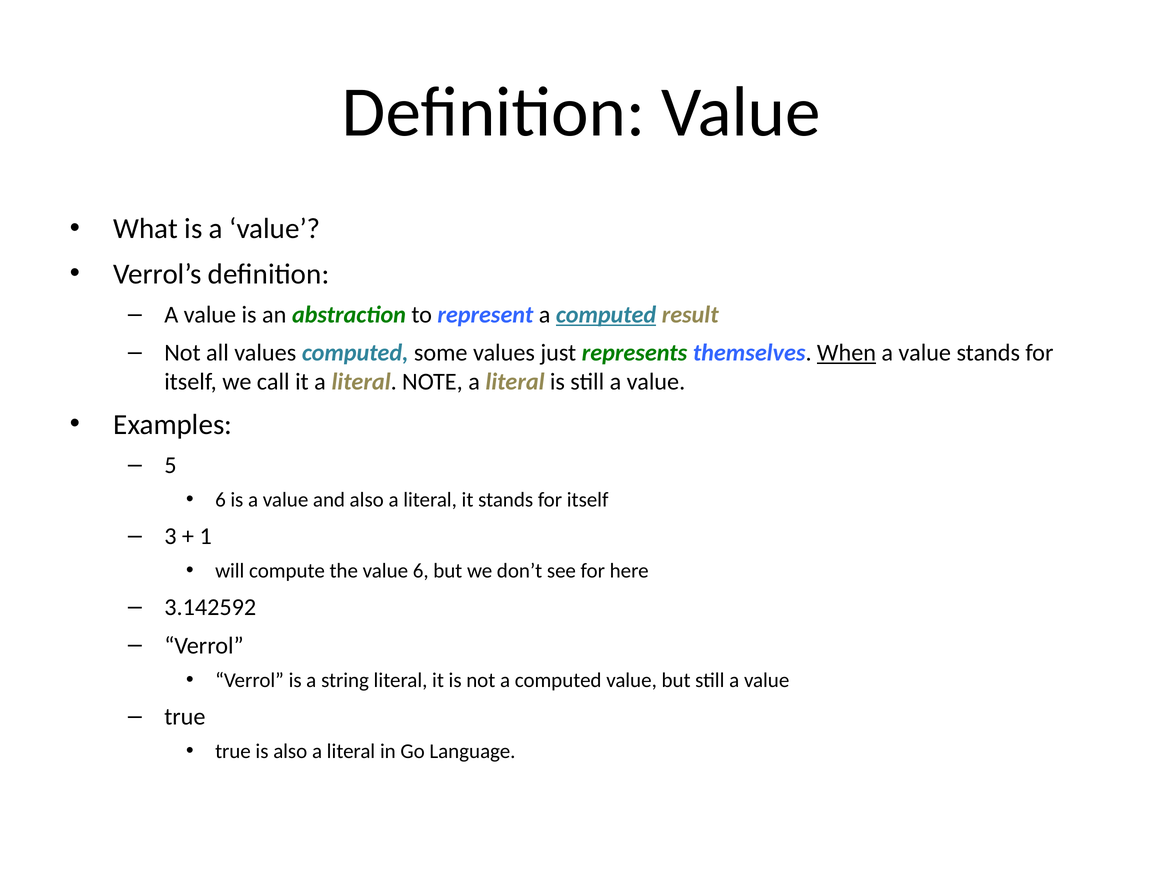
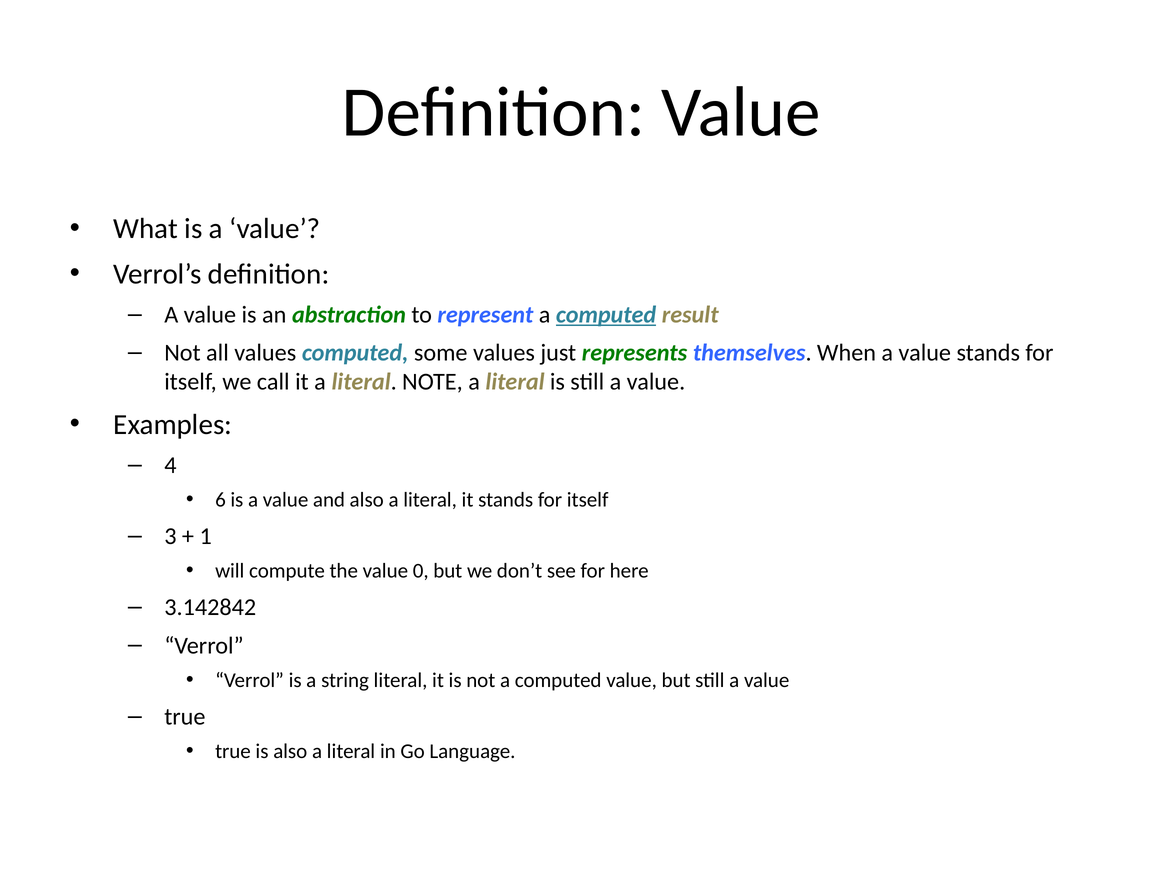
When underline: present -> none
5: 5 -> 4
value 6: 6 -> 0
3.142592: 3.142592 -> 3.142842
